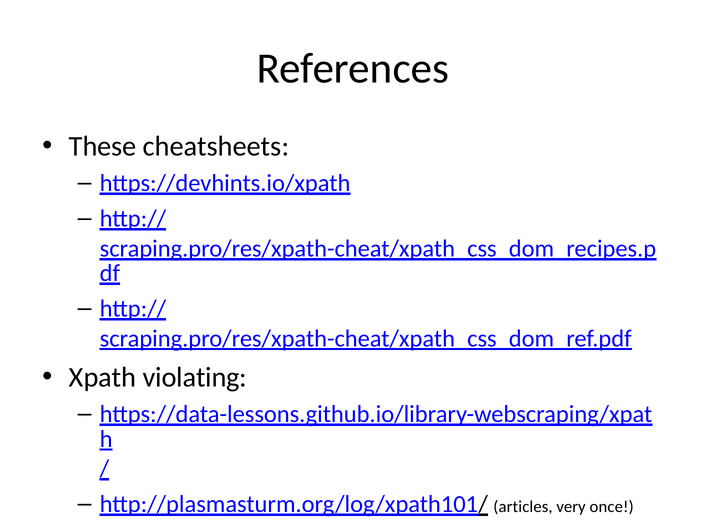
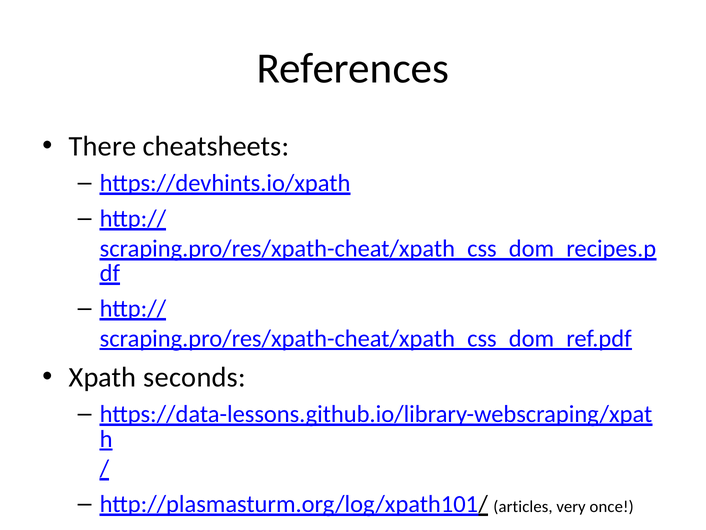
These: These -> There
violating: violating -> seconds
